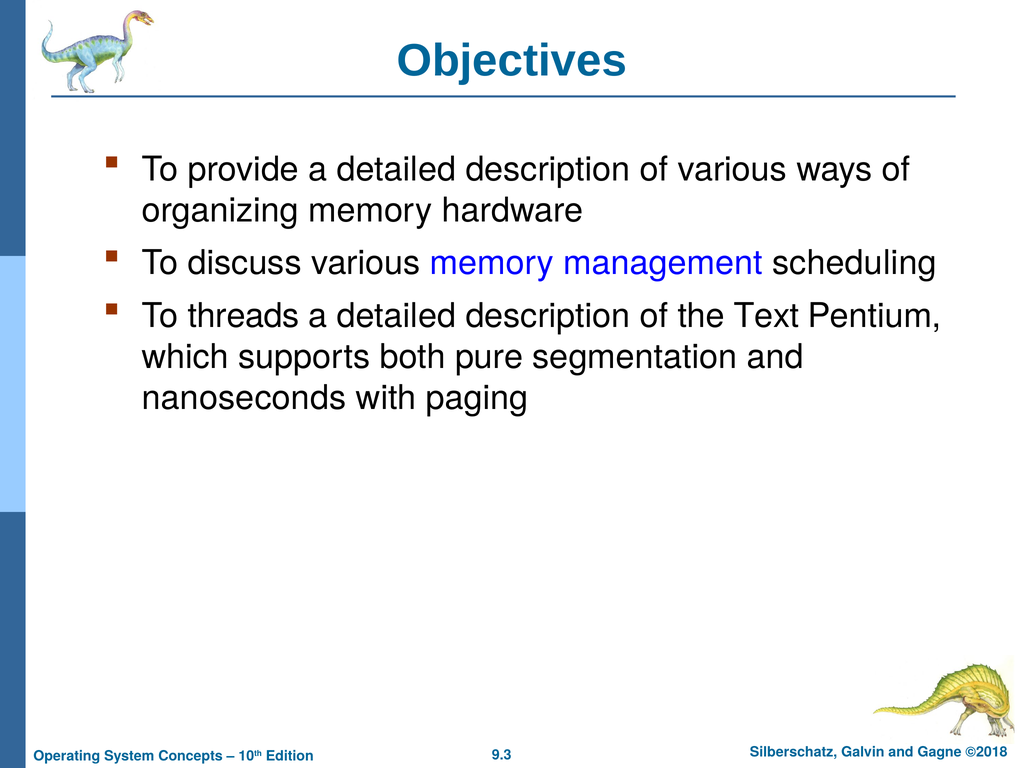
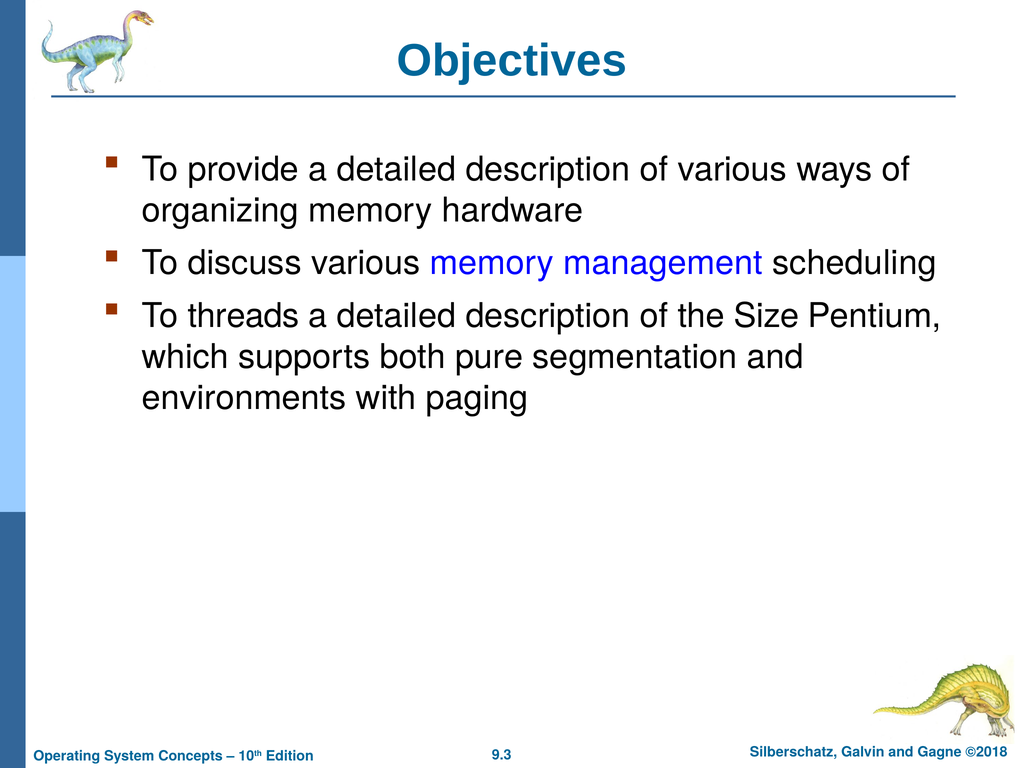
Text: Text -> Size
nanoseconds: nanoseconds -> environments
